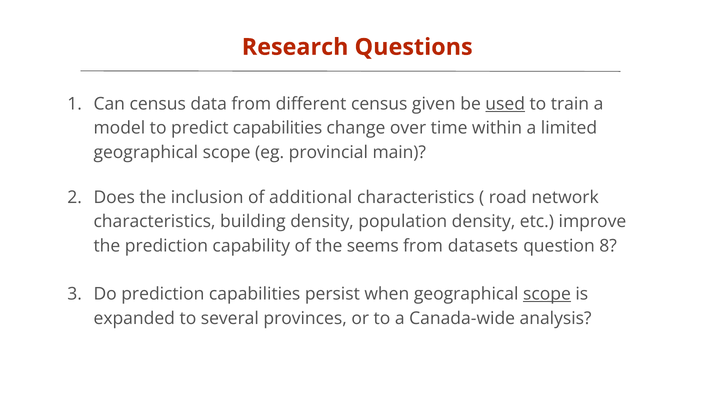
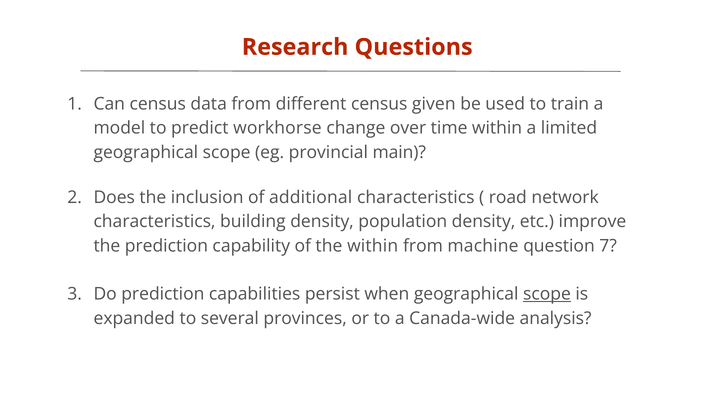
used underline: present -> none
predict capabilities: capabilities -> workhorse
the seems: seems -> within
datasets: datasets -> machine
8: 8 -> 7
